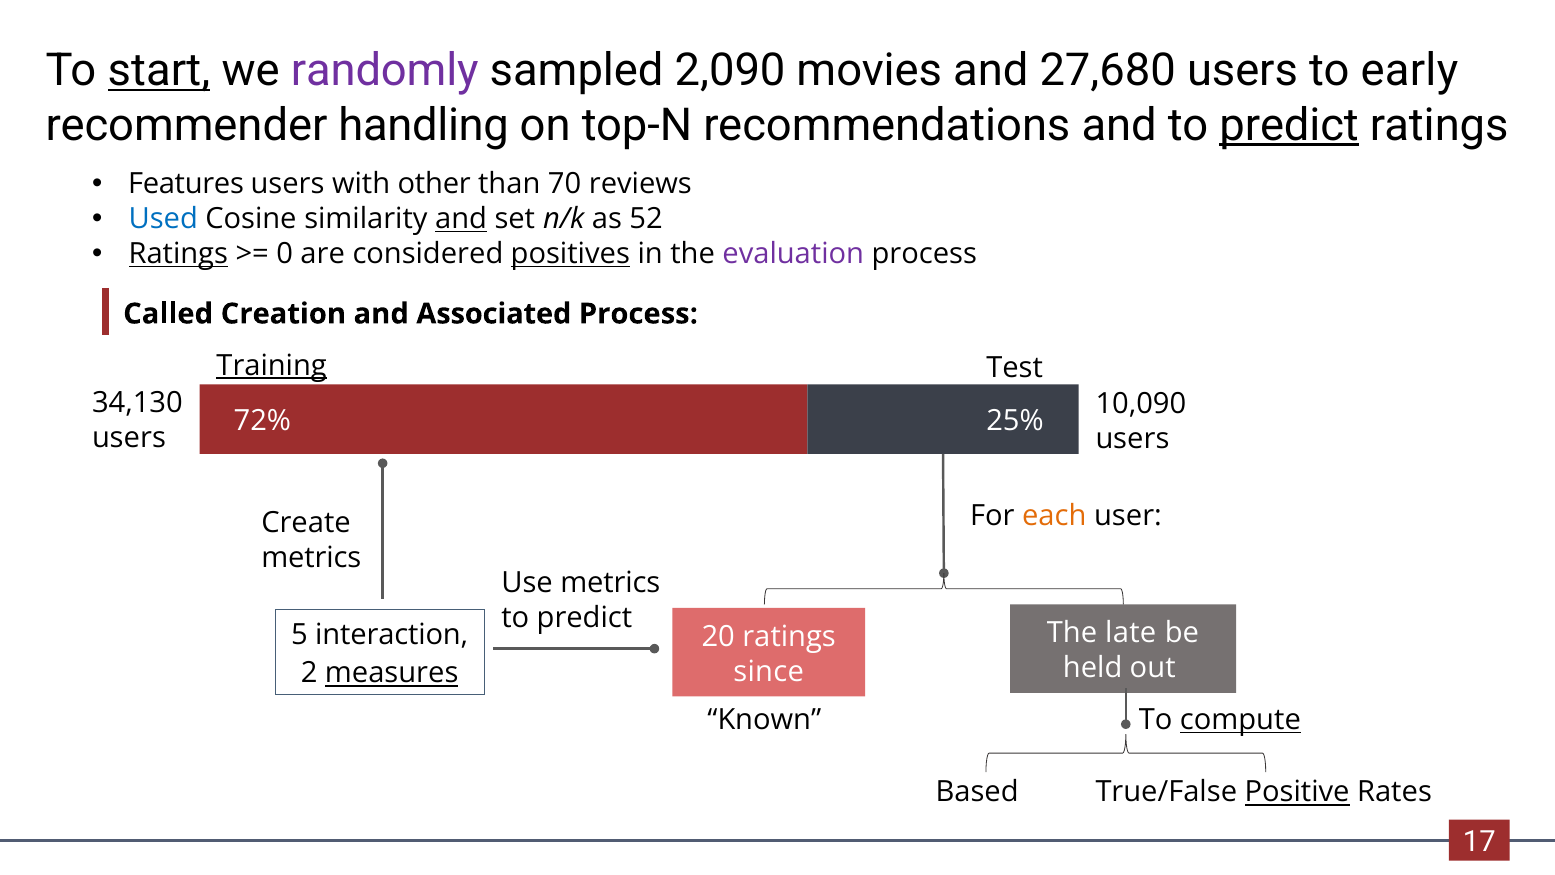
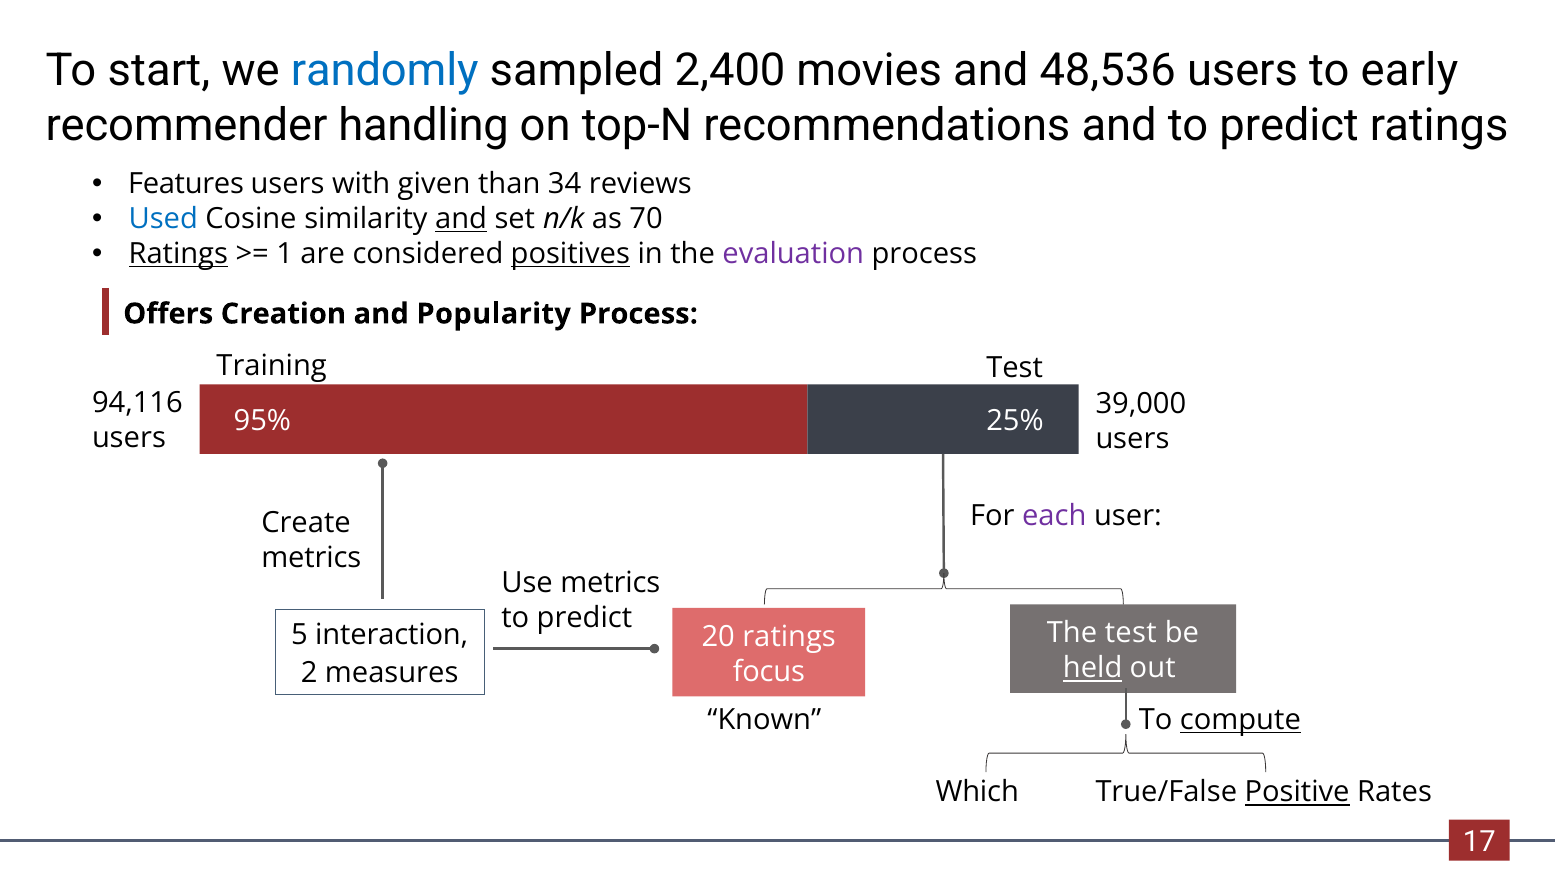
start underline: present -> none
randomly colour: purple -> blue
2,090: 2,090 -> 2,400
27,680: 27,680 -> 48,536
predict at (1289, 125) underline: present -> none
other: other -> given
70: 70 -> 34
52: 52 -> 70
0: 0 -> 1
Called: Called -> Offers
Associated: Associated -> Popularity
Training underline: present -> none
34,130: 34,130 -> 94,116
10,090: 10,090 -> 39,000
72%: 72% -> 95%
each colour: orange -> purple
The late: late -> test
held underline: none -> present
since: since -> focus
measures underline: present -> none
Based: Based -> Which
